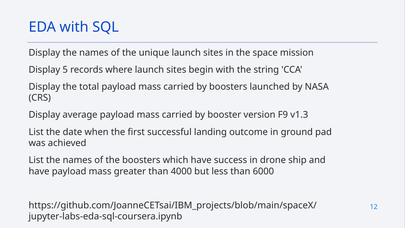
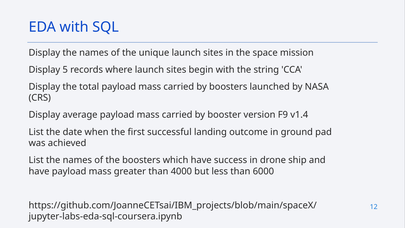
v1.3: v1.3 -> v1.4
